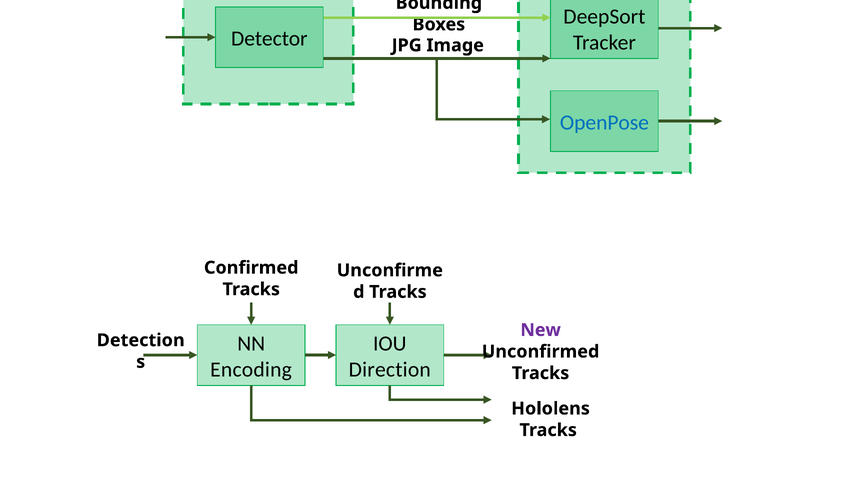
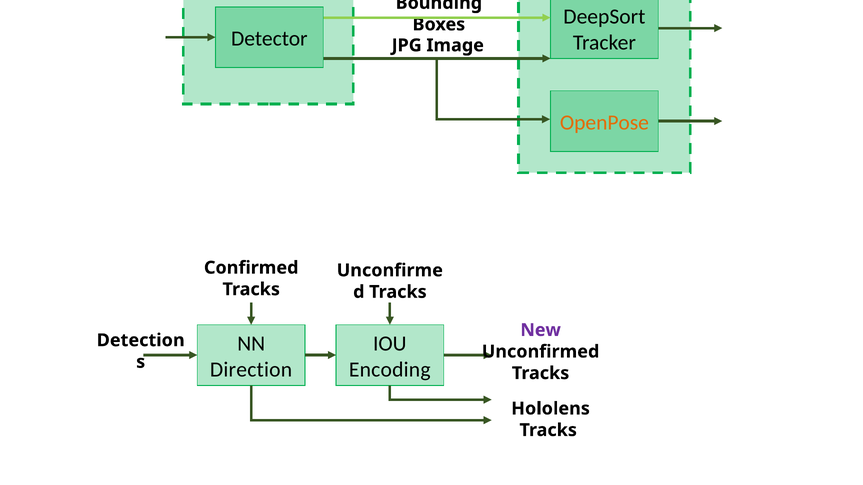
OpenPose colour: blue -> orange
Encoding: Encoding -> Direction
Direction: Direction -> Encoding
